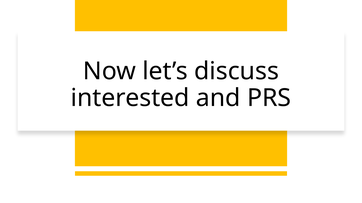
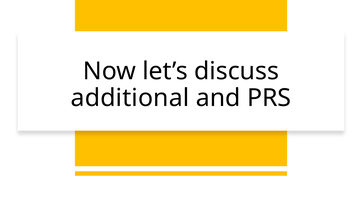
interested: interested -> additional
